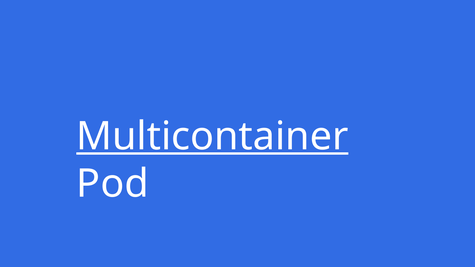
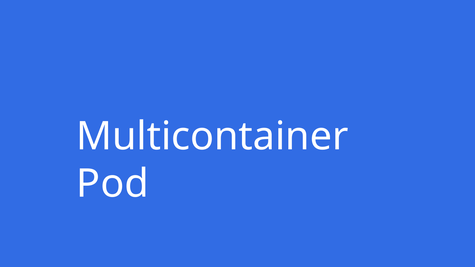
Multicontainer underline: present -> none
